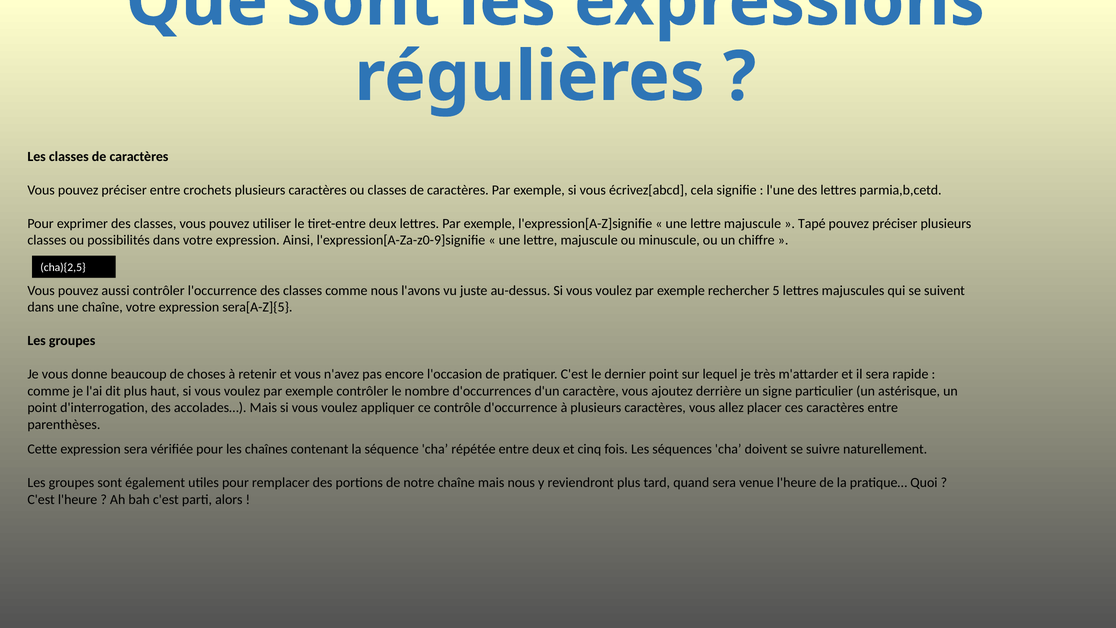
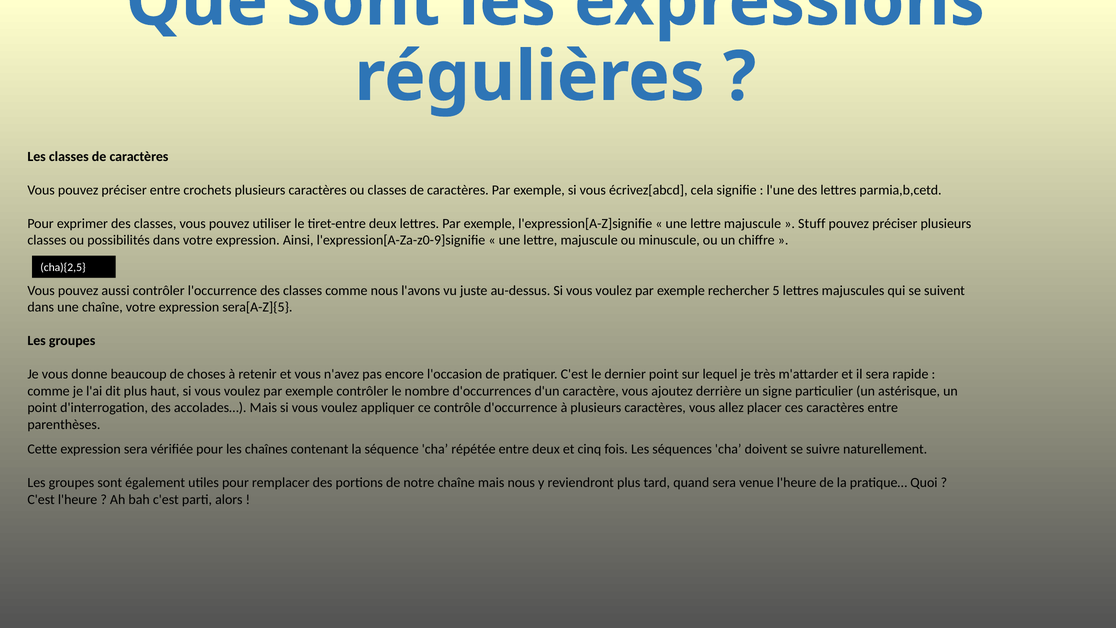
Tapé: Tapé -> Stuff
